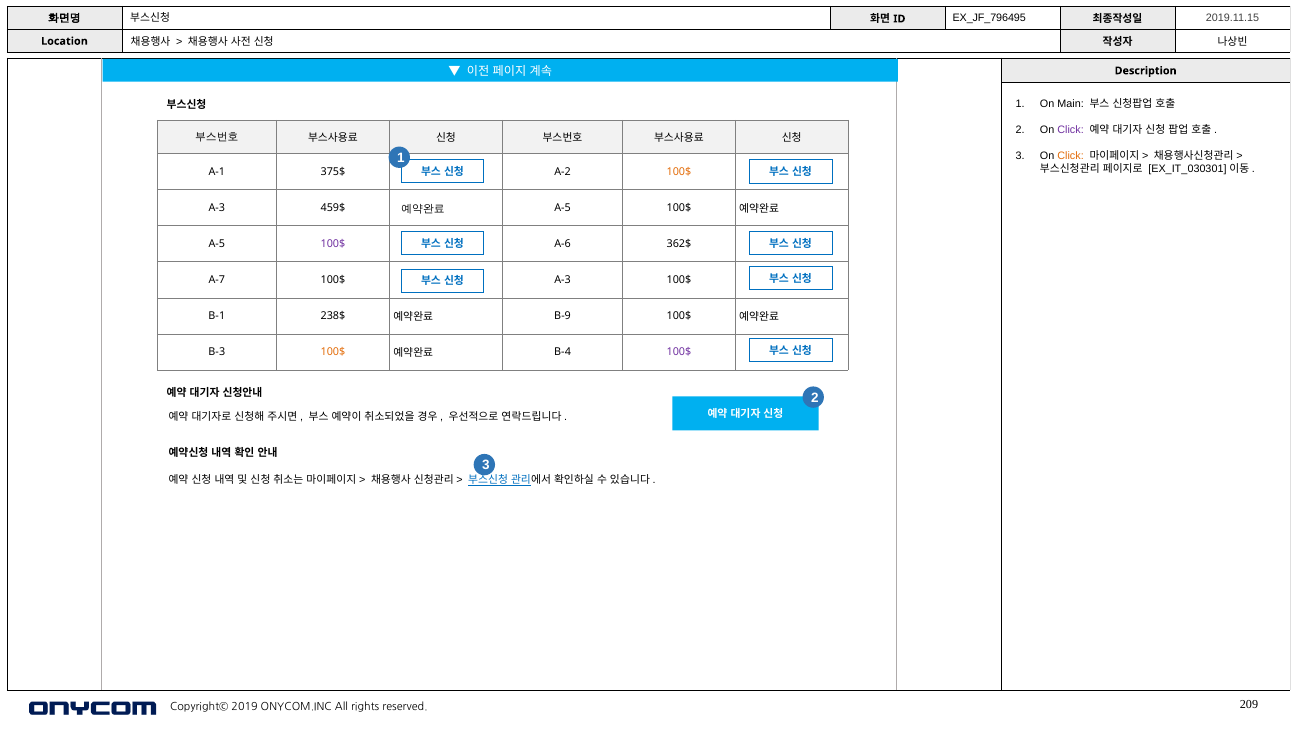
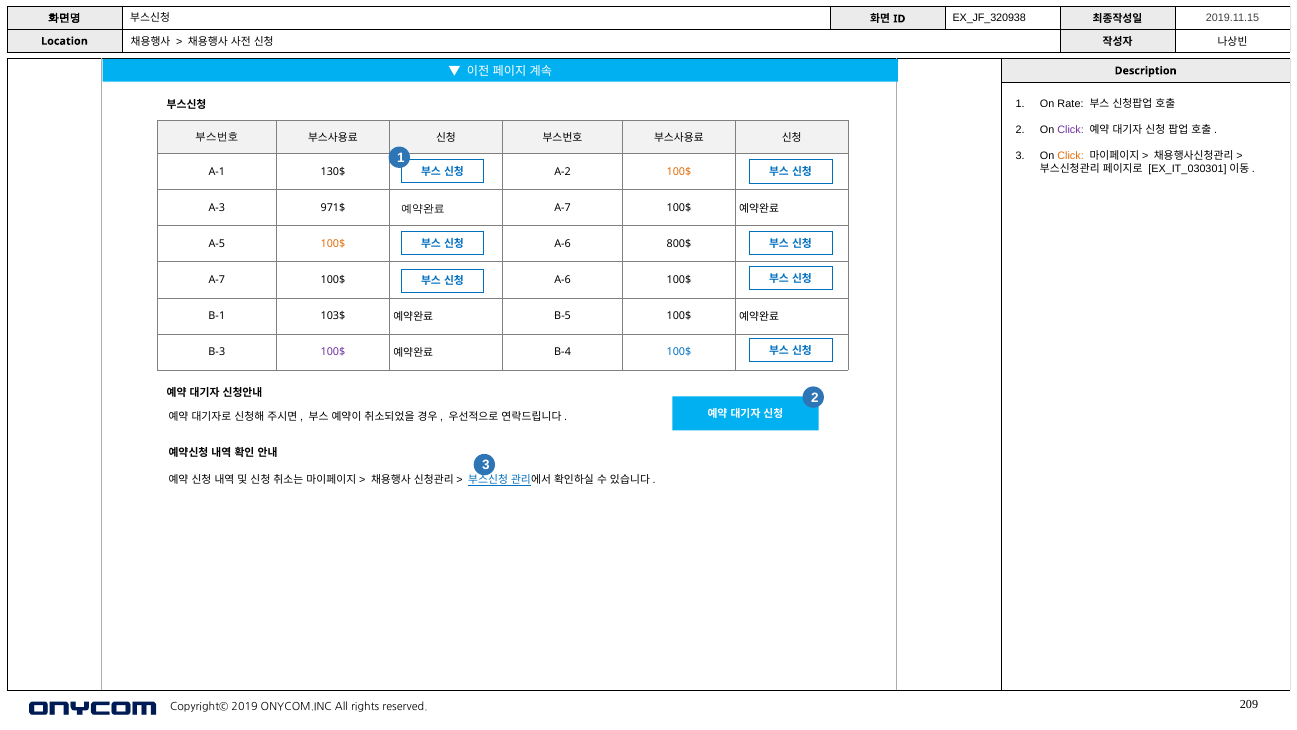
EX_JF_796495: EX_JF_796495 -> EX_JF_320938
Main: Main -> Rate
375$: 375$ -> 130$
459$: 459$ -> 971$
A-5 at (563, 208): A-5 -> A-7
100$ at (333, 244) colour: purple -> orange
362$: 362$ -> 800$
A-7 100$ A-3: A-3 -> A-6
238$: 238$ -> 103$
B-9: B-9 -> B-5
100$ at (333, 352) colour: orange -> purple
100$ at (679, 352) colour: purple -> blue
